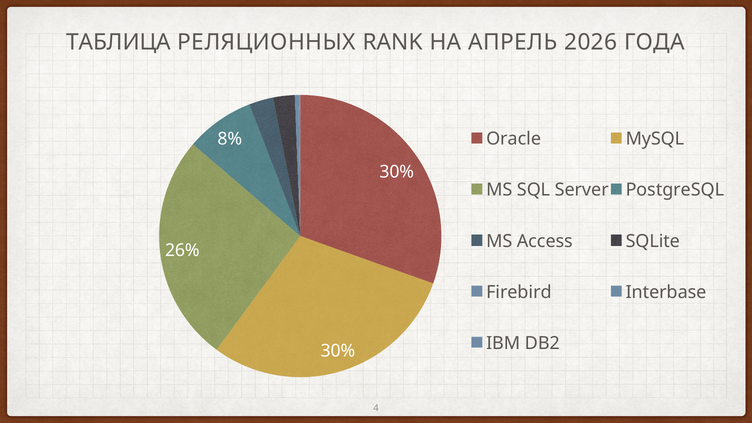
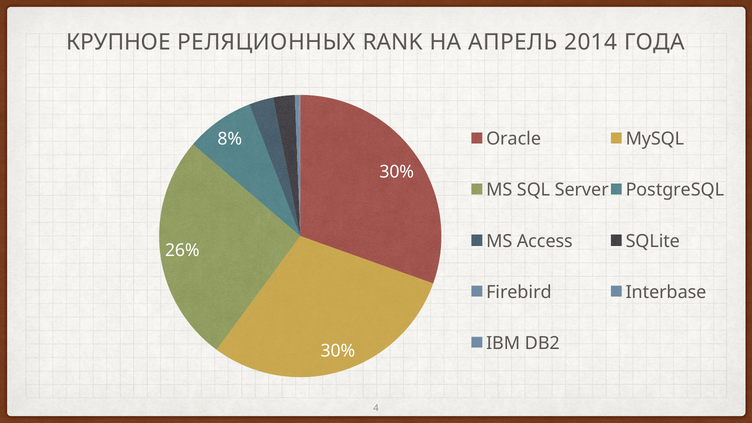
ТАБЛИЦА: ТАБЛИЦА -> КРУПНОЕ
2026: 2026 -> 2014
